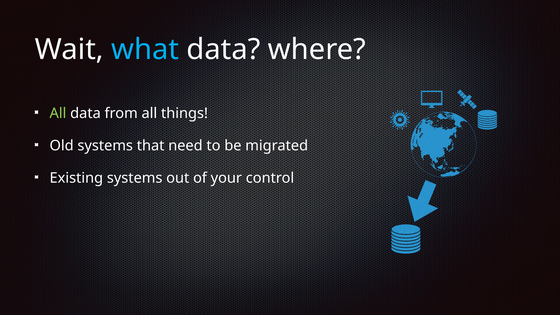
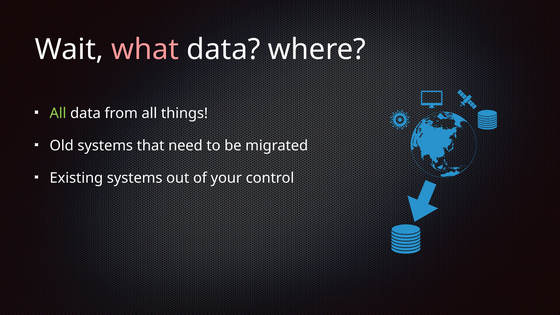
what colour: light blue -> pink
